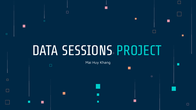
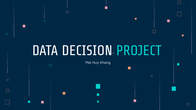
SESSIONS: SESSIONS -> DECISION
